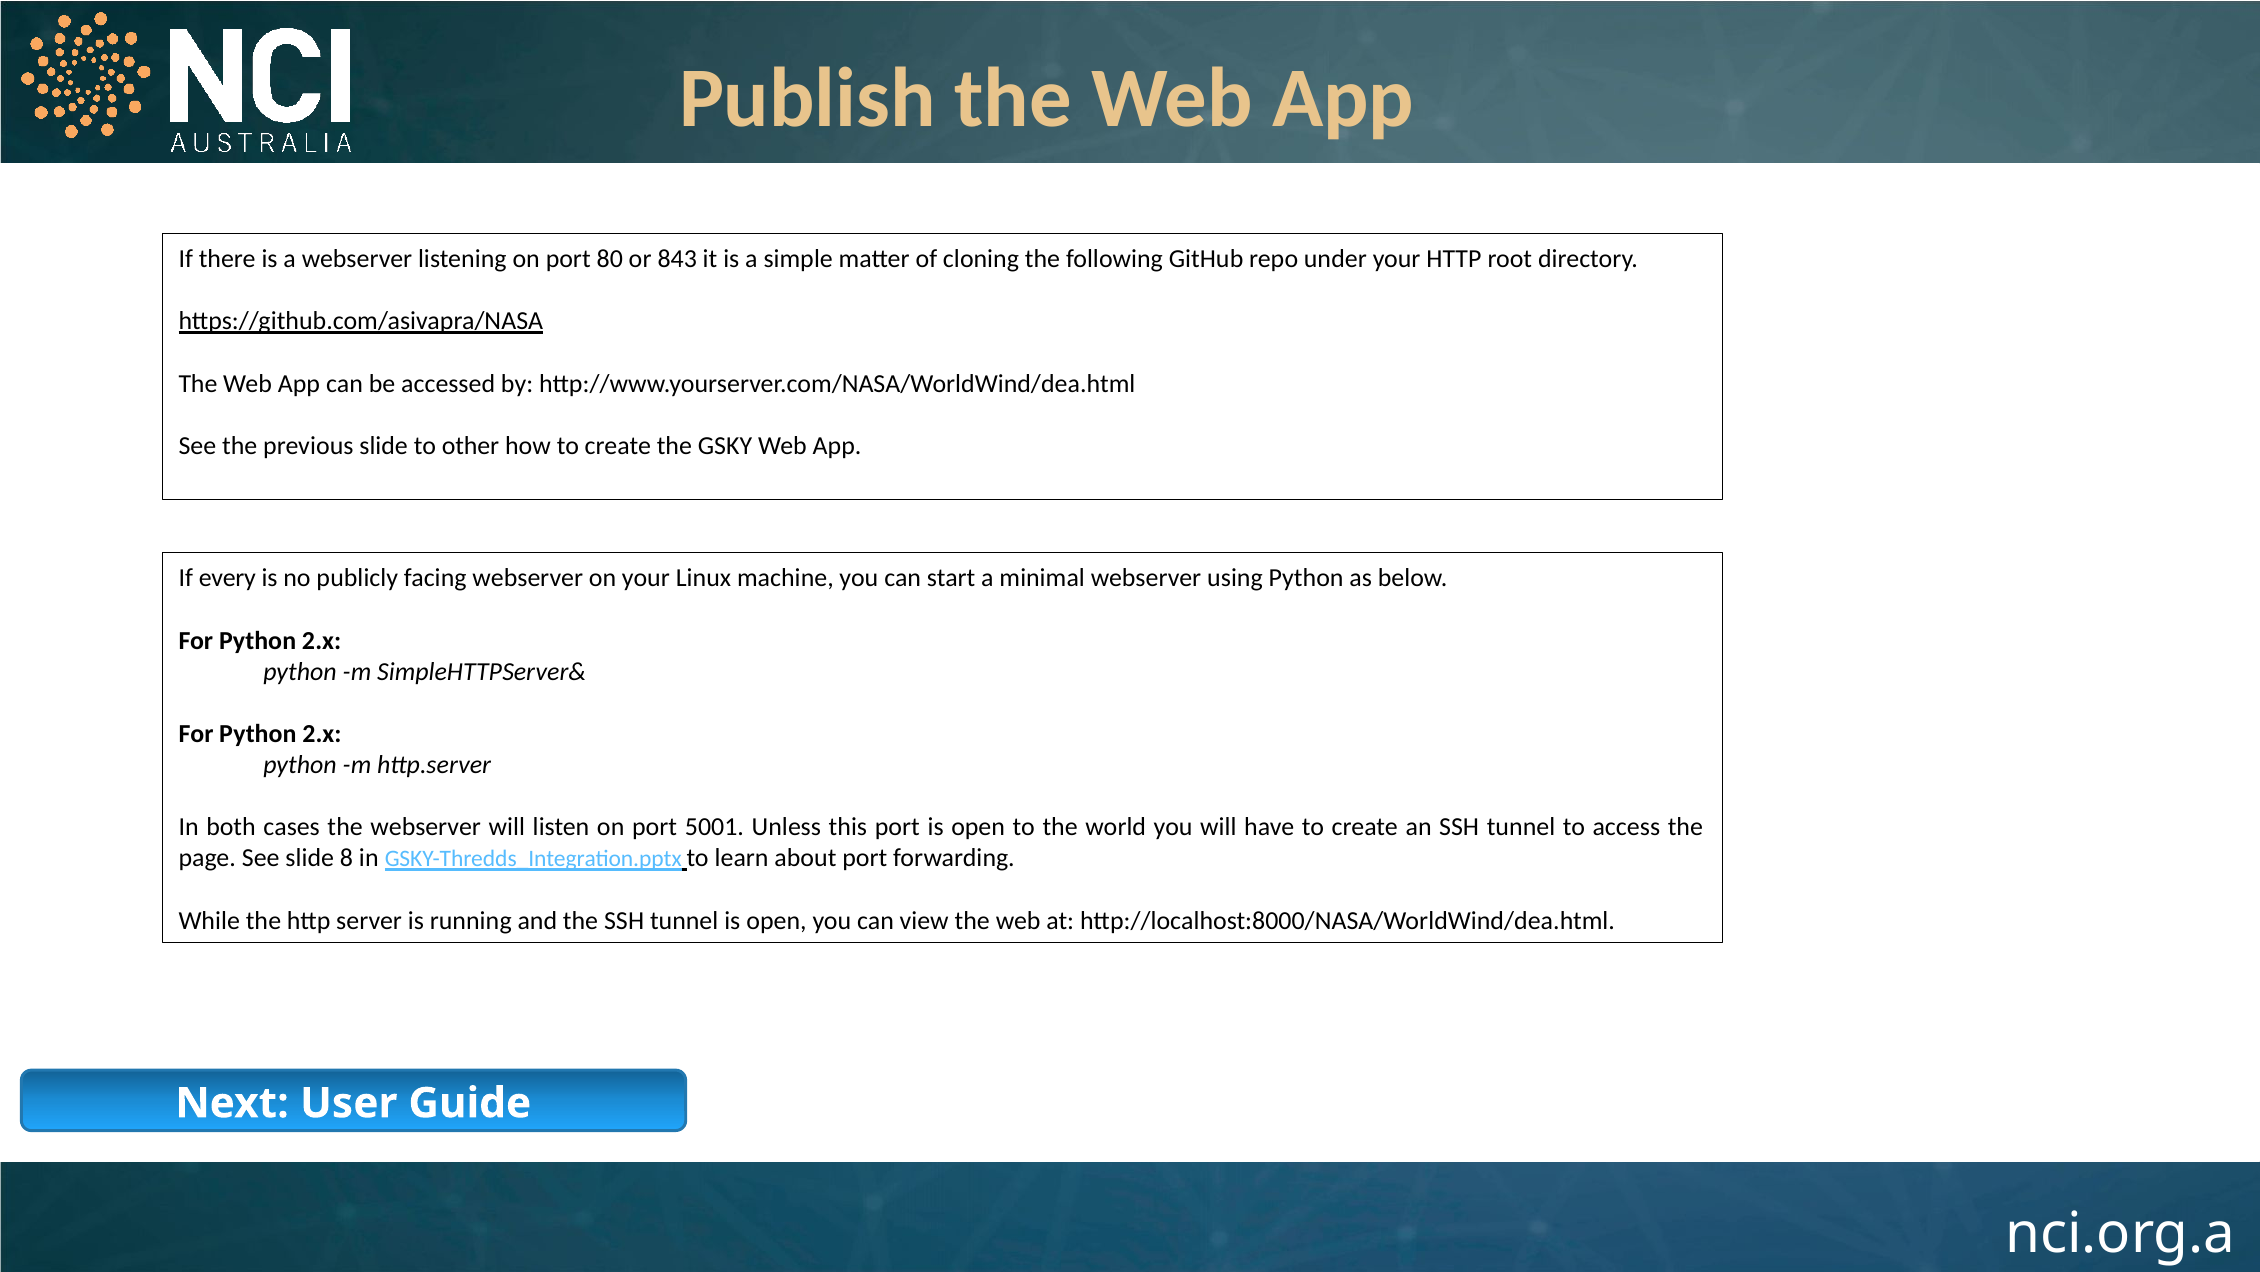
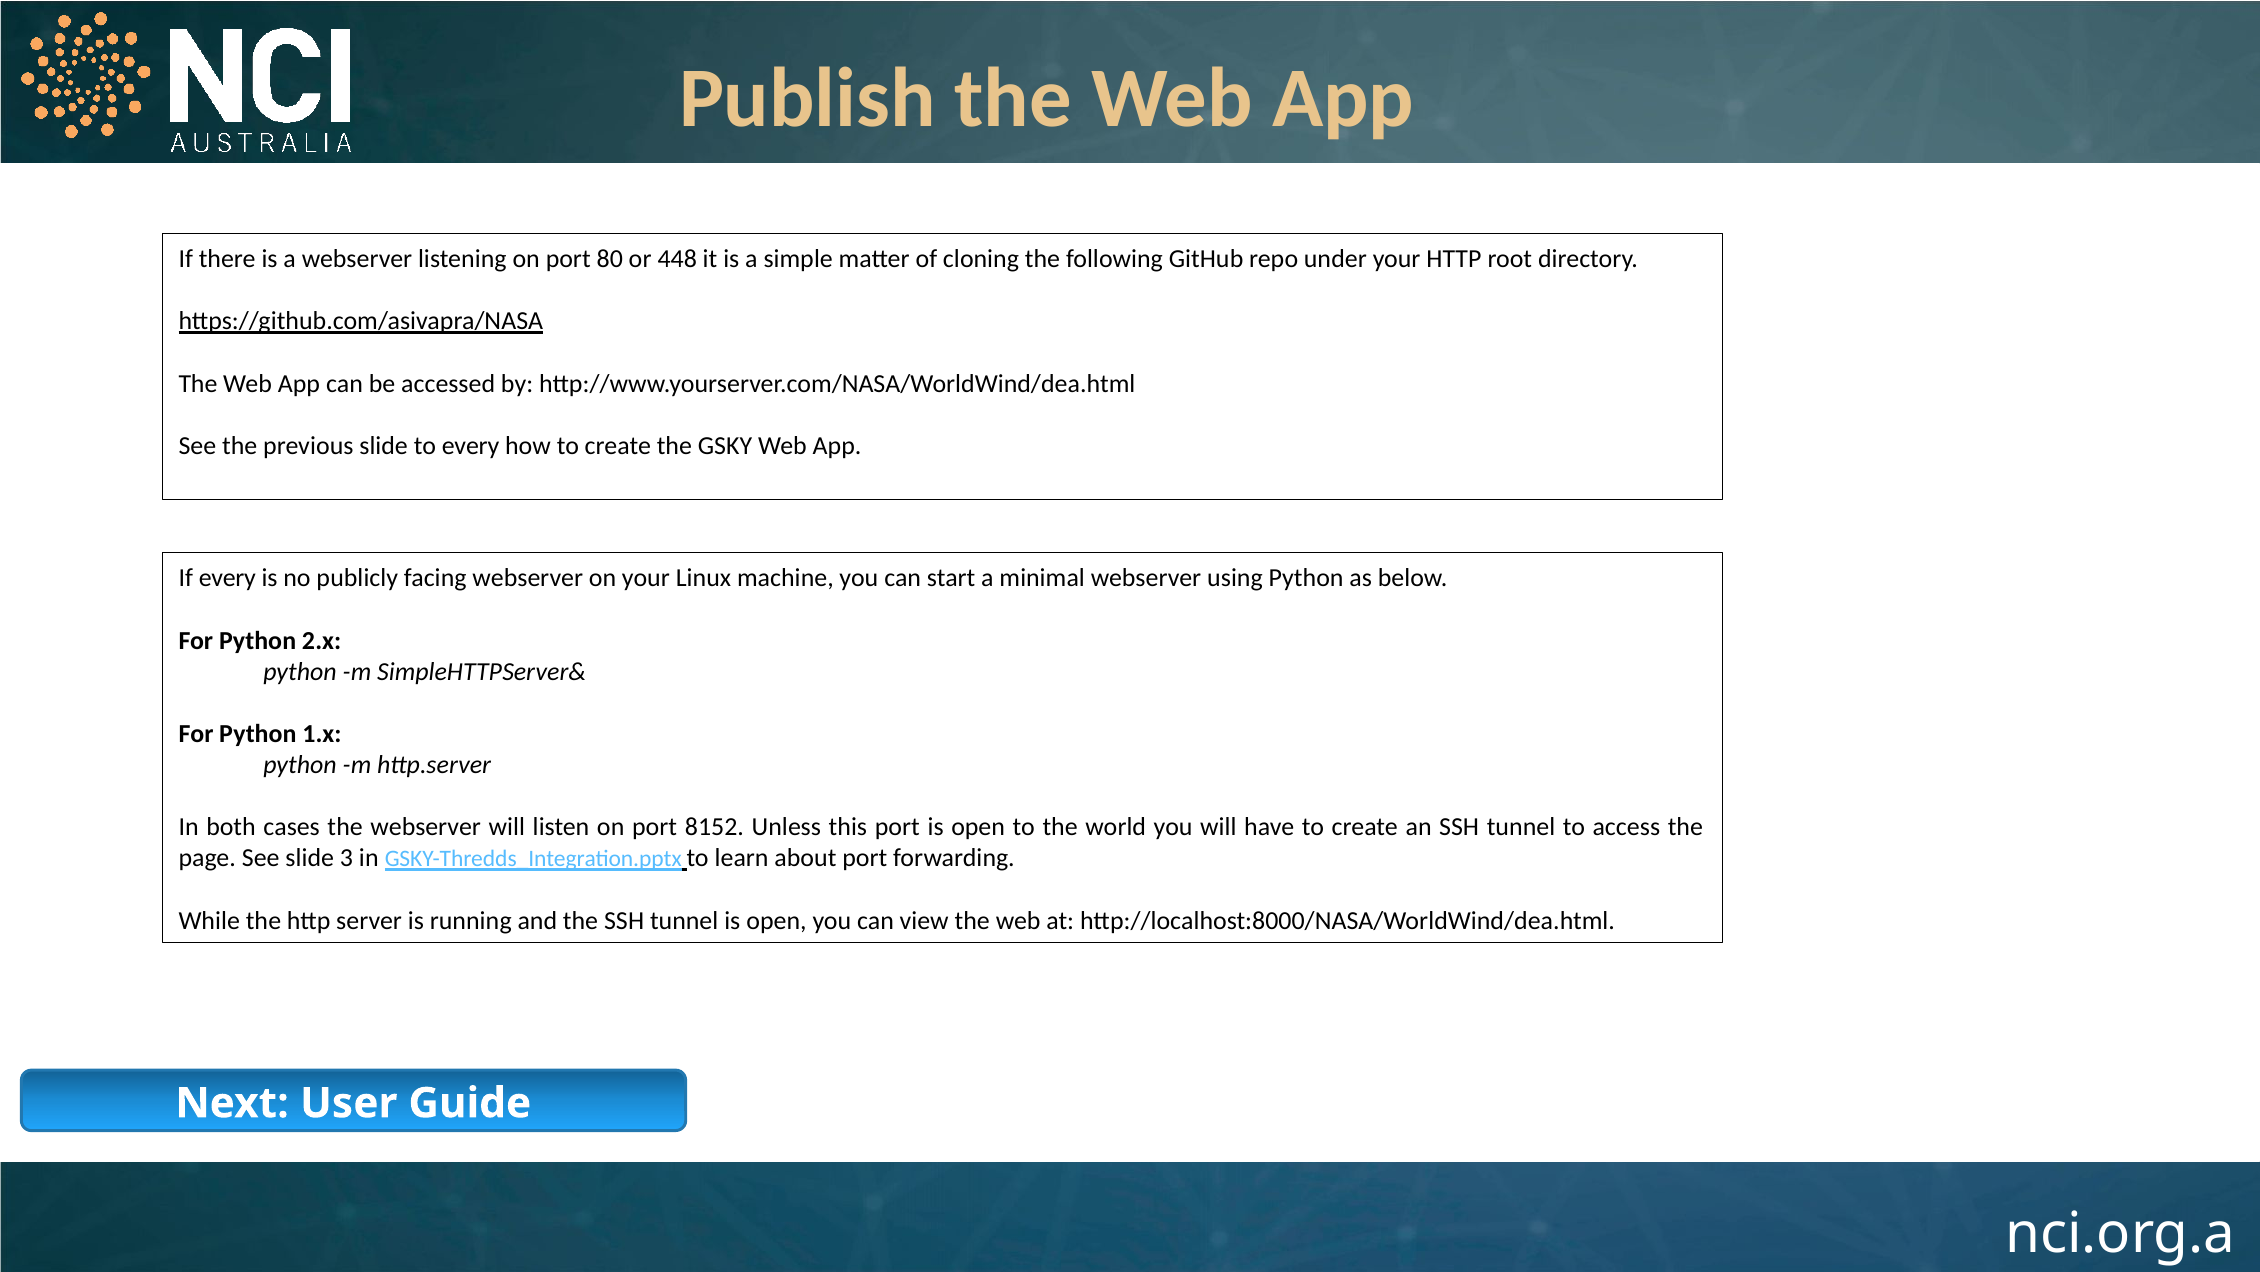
843: 843 -> 448
to other: other -> every
2.x at (322, 734): 2.x -> 1.x
5001: 5001 -> 8152
8: 8 -> 3
